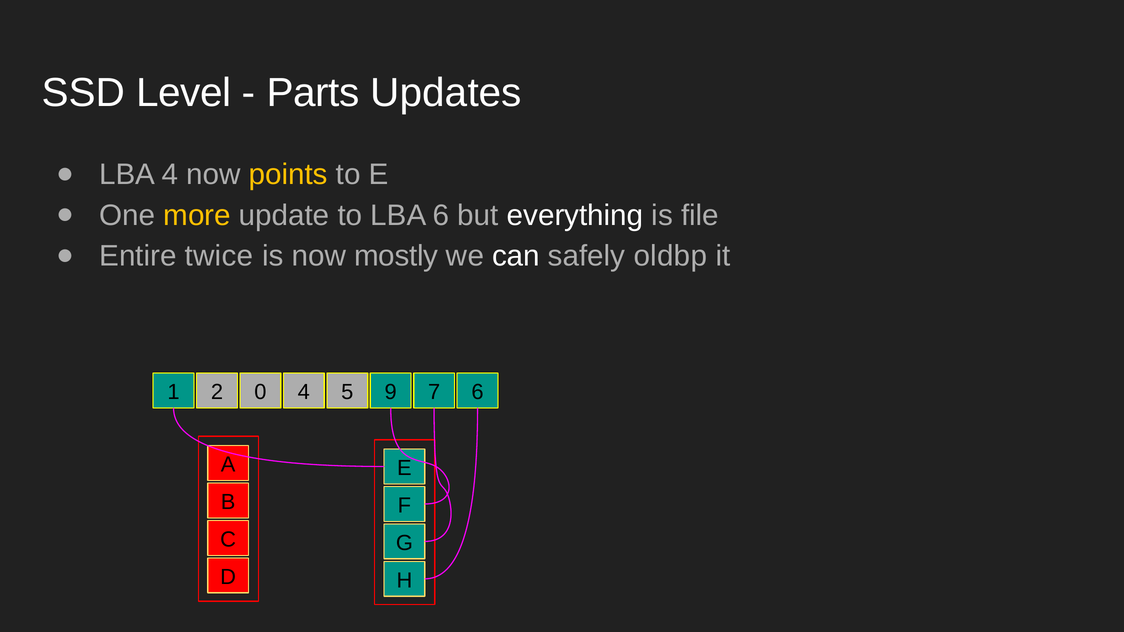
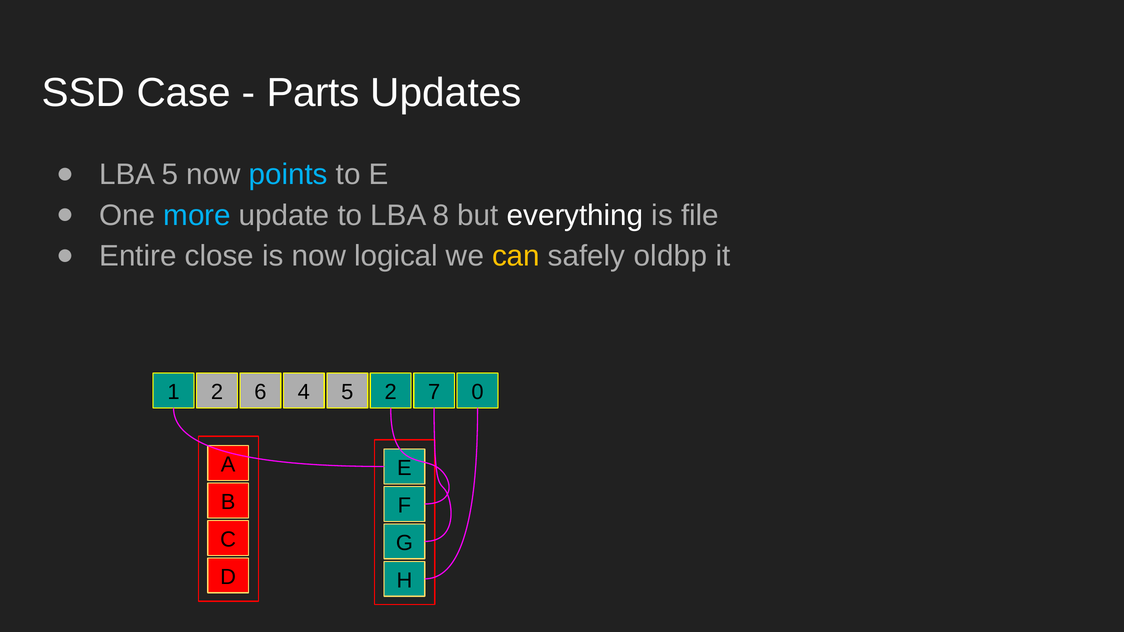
Level: Level -> Case
LBA 4: 4 -> 5
points colour: yellow -> light blue
more colour: yellow -> light blue
LBA 6: 6 -> 8
twice: twice -> close
mostly: mostly -> logical
can colour: white -> yellow
0: 0 -> 6
5 9: 9 -> 2
7 6: 6 -> 0
